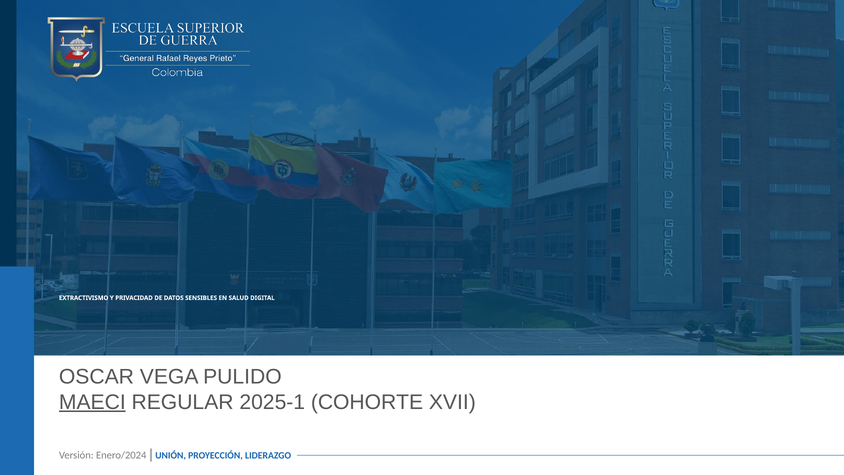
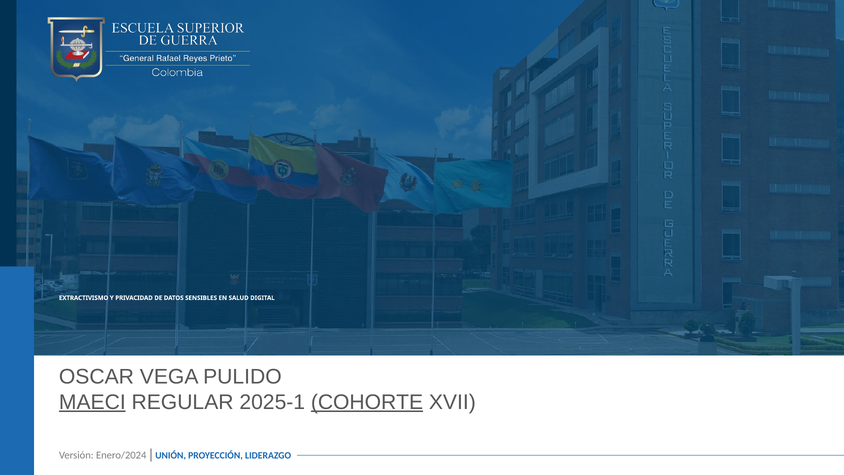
COHORTE underline: none -> present
